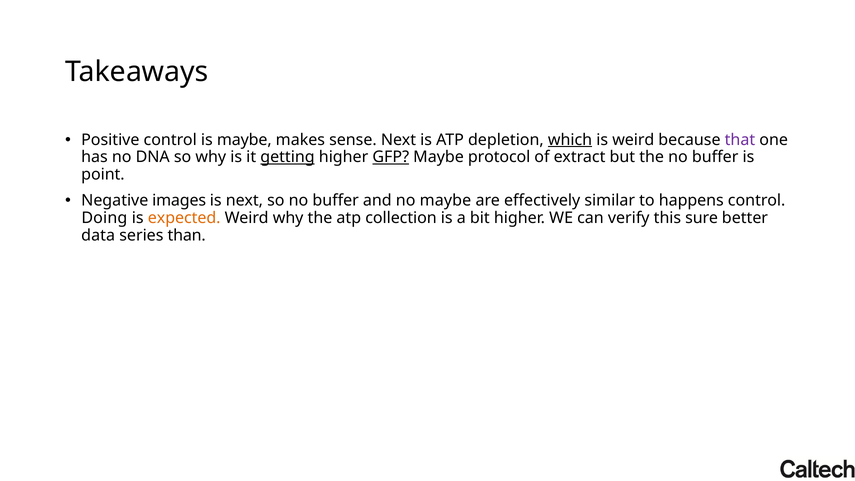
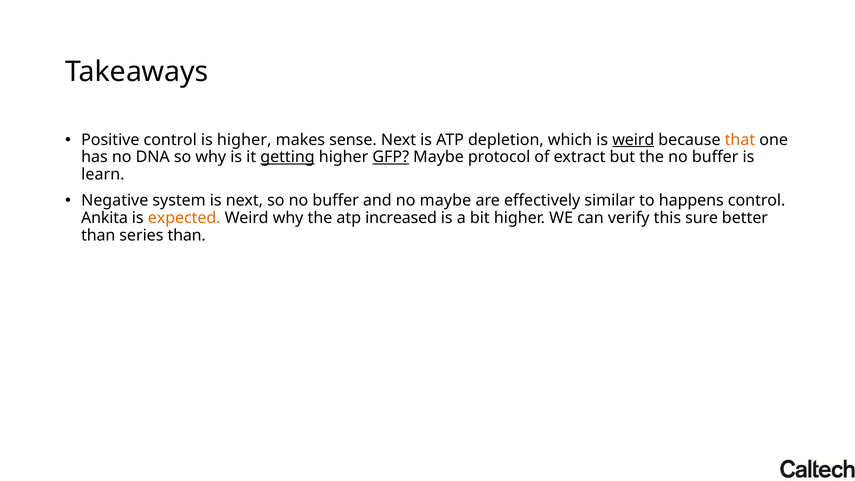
is maybe: maybe -> higher
which underline: present -> none
weird at (633, 140) underline: none -> present
that colour: purple -> orange
point: point -> learn
images: images -> system
Doing: Doing -> Ankita
collection: collection -> increased
data at (98, 235): data -> than
